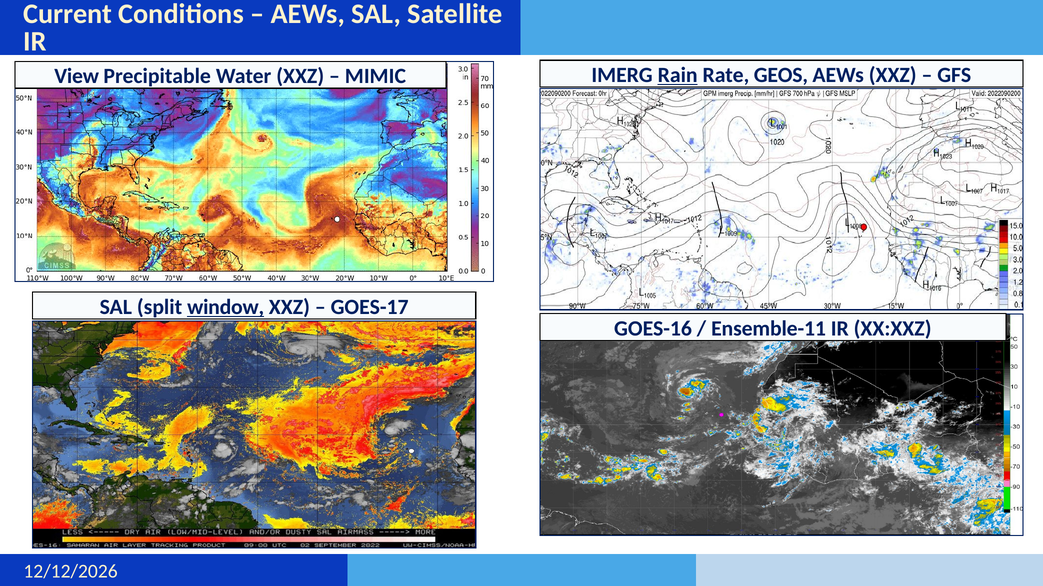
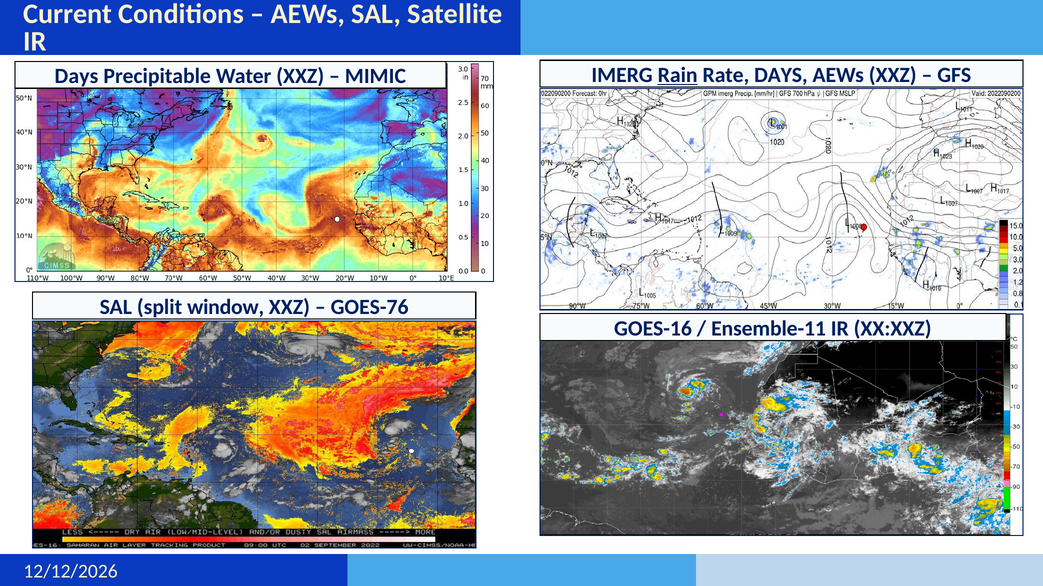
View at (77, 76): View -> Days
Rate GEOS: GEOS -> DAYS
window underline: present -> none
GOES-17: GOES-17 -> GOES-76
